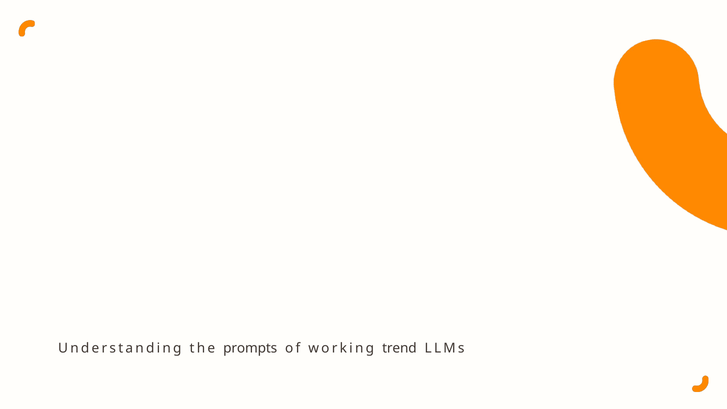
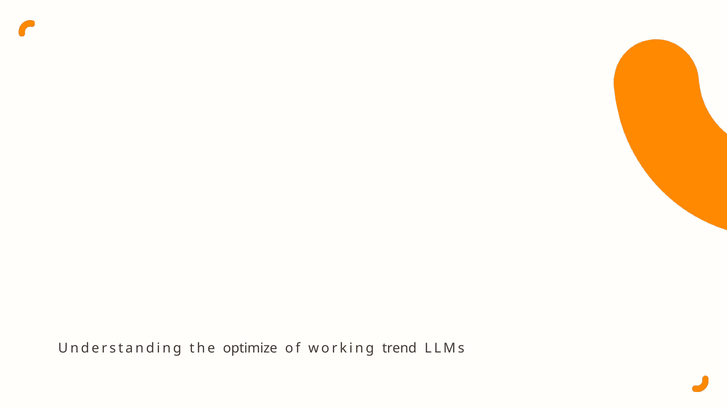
prompts: prompts -> optimize
